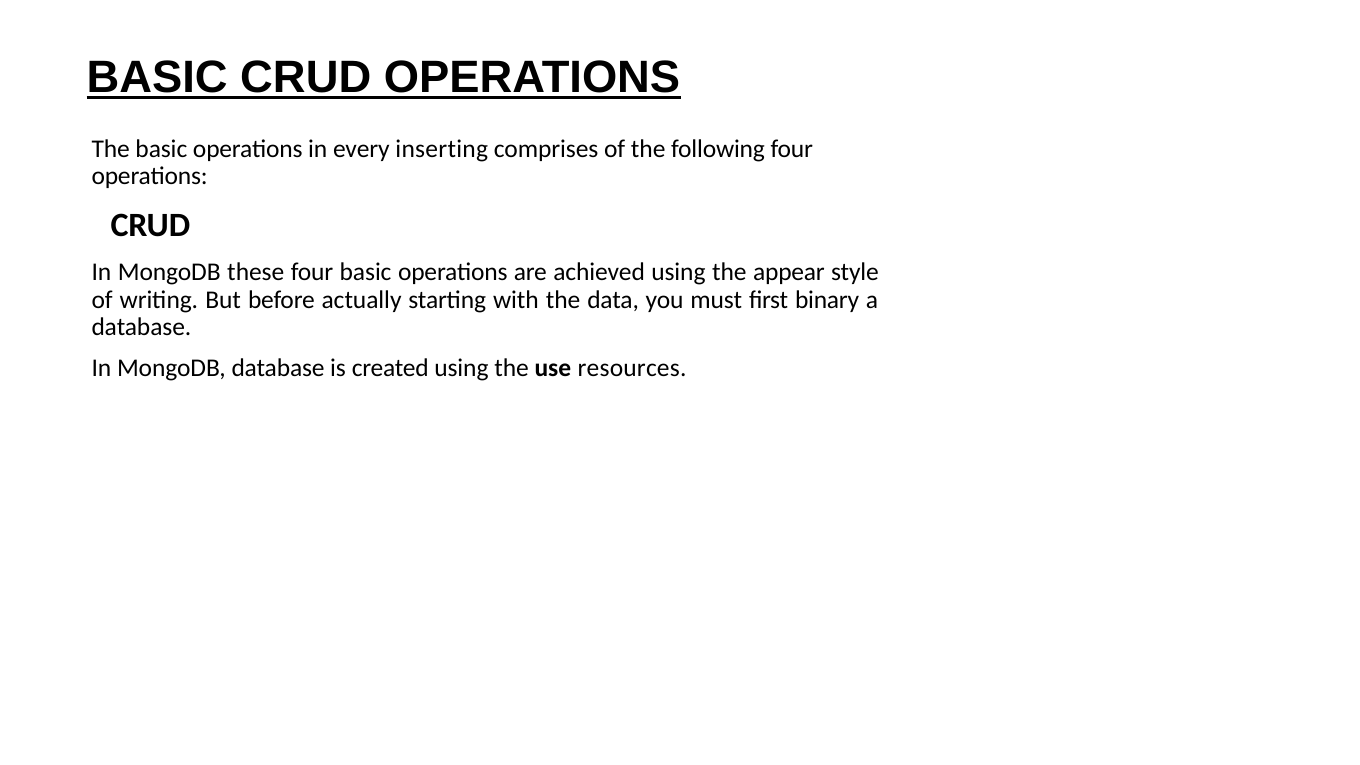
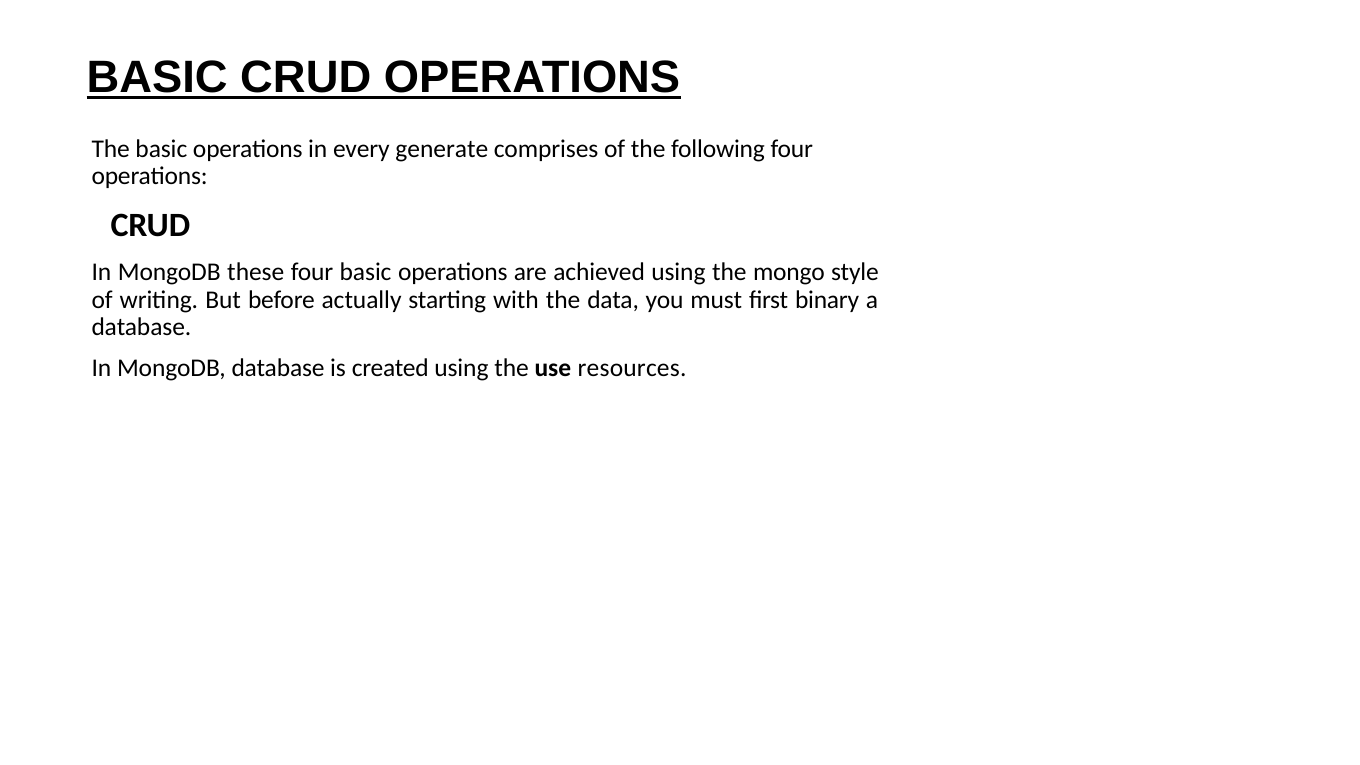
inserting: inserting -> generate
appear: appear -> mongo
